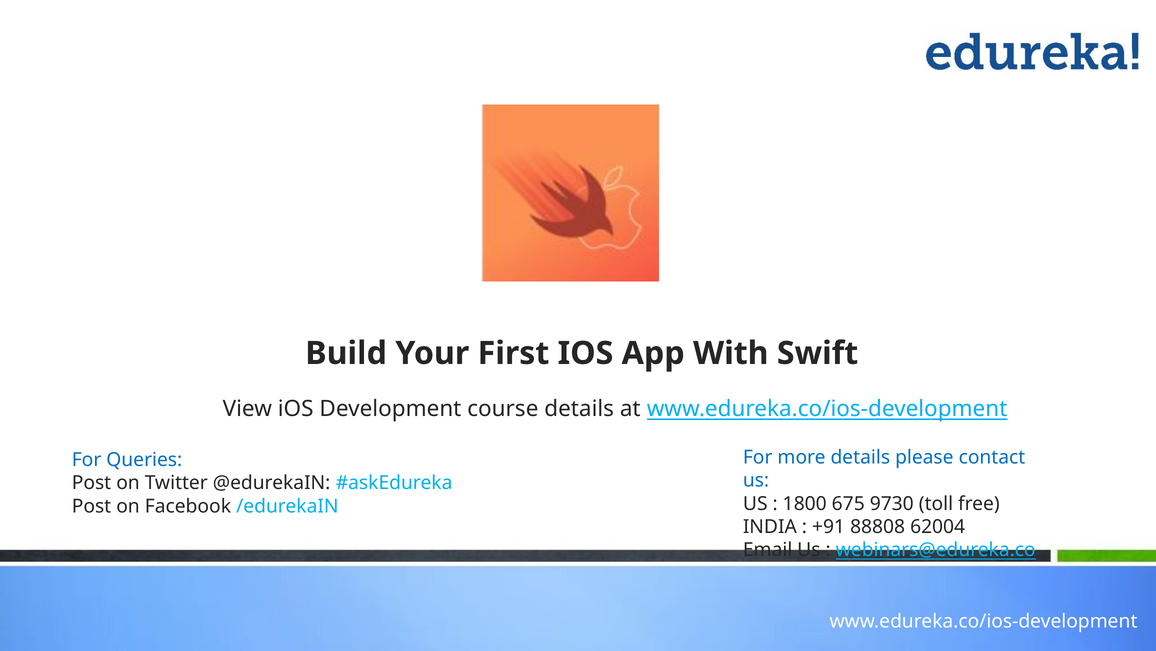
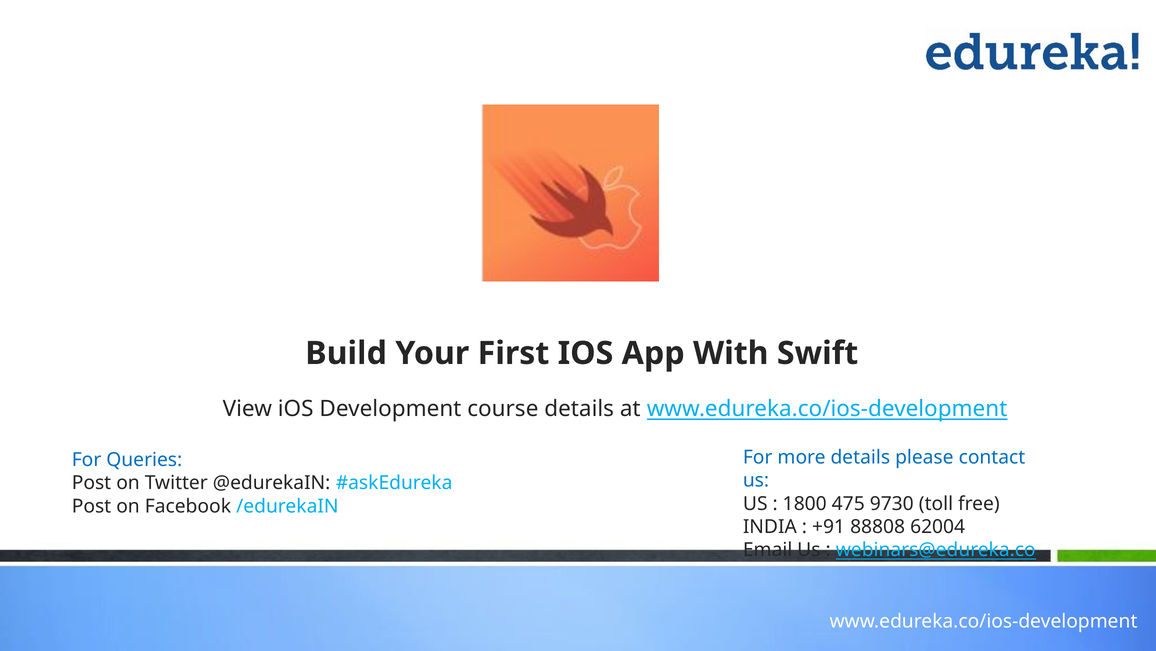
675: 675 -> 475
